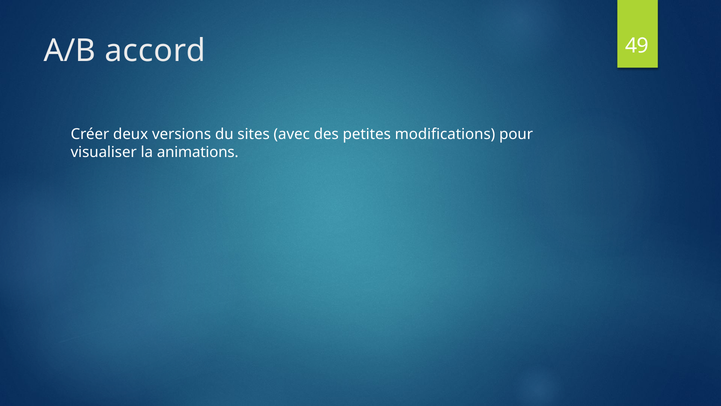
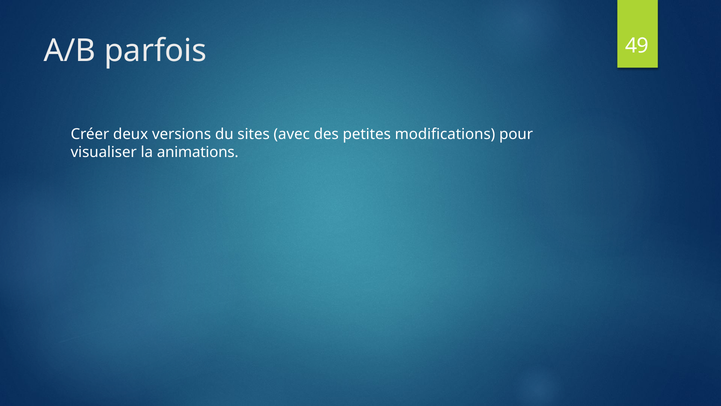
accord: accord -> parfois
